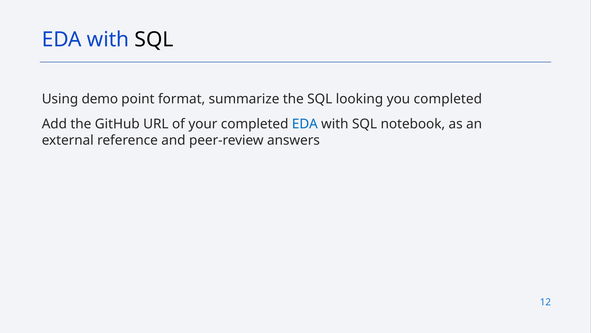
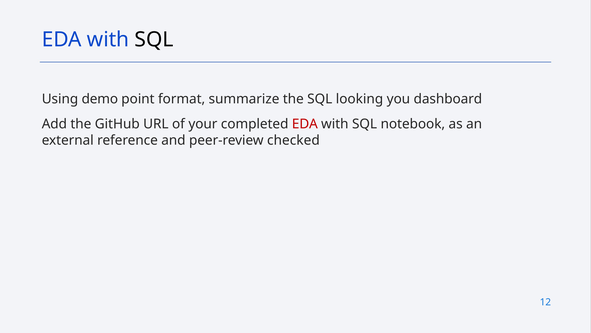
you completed: completed -> dashboard
EDA at (305, 124) colour: blue -> red
answers: answers -> checked
